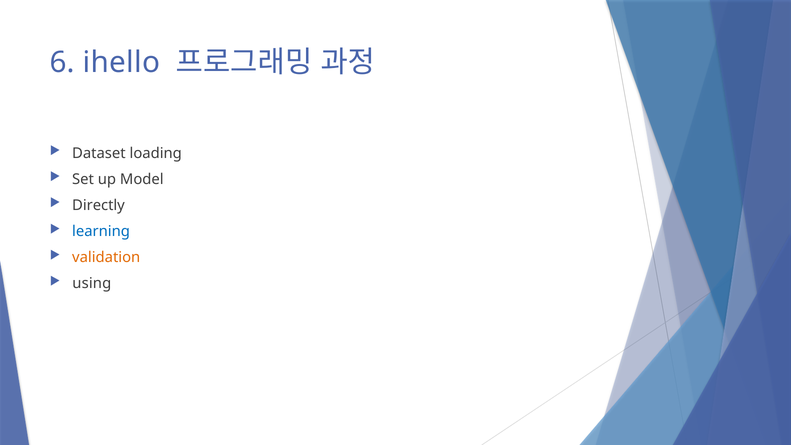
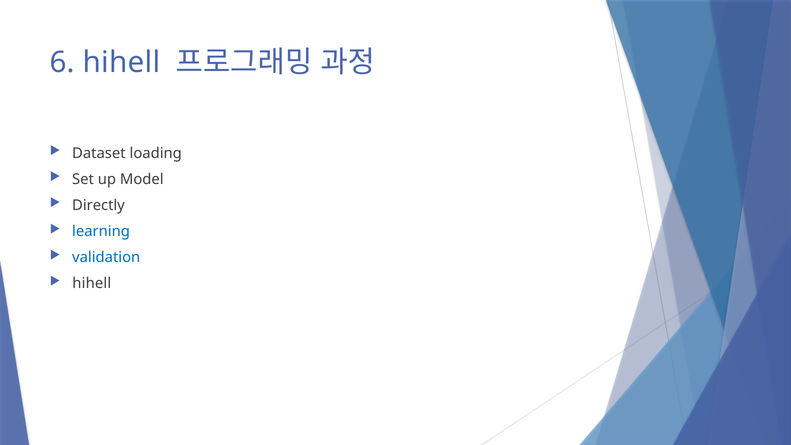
6 ihello: ihello -> hihell
validation colour: orange -> blue
using at (92, 283): using -> hihell
